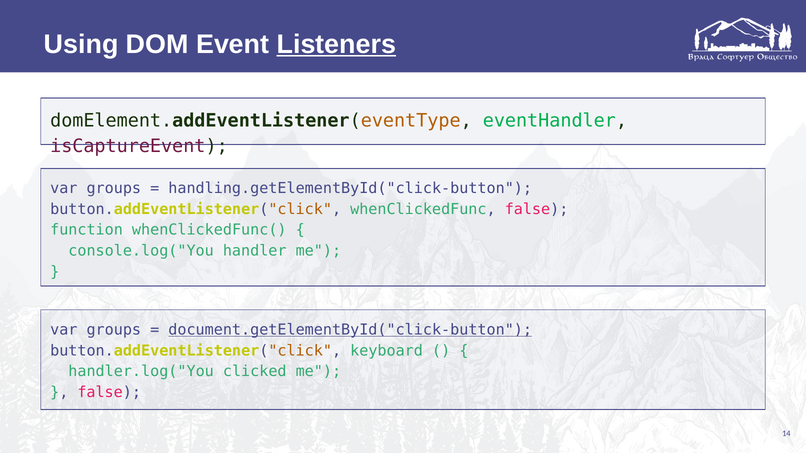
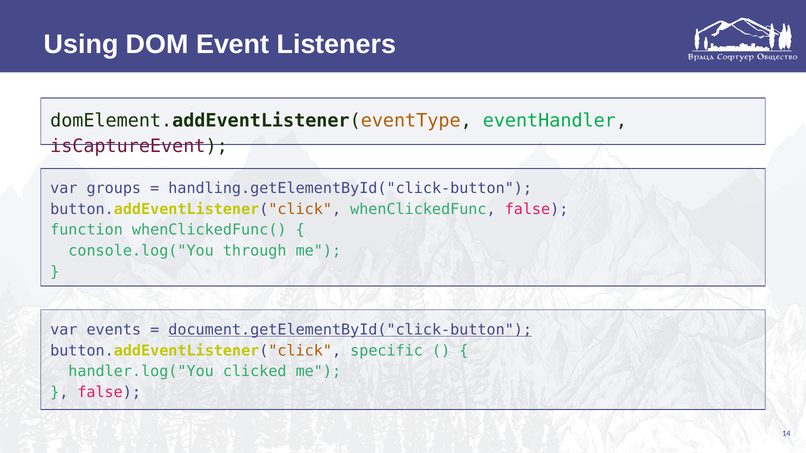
Listeners underline: present -> none
handler: handler -> through
groups at (114, 330): groups -> events
keyboard: keyboard -> specific
